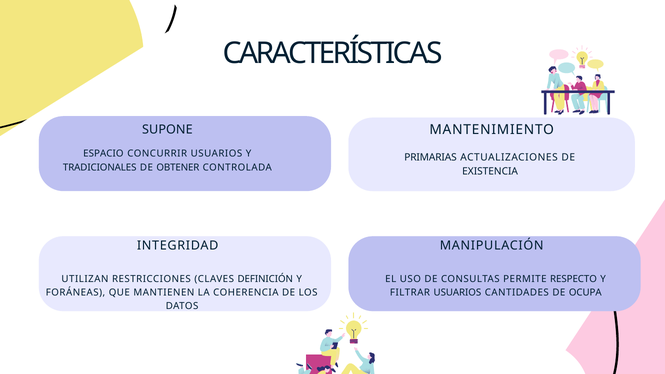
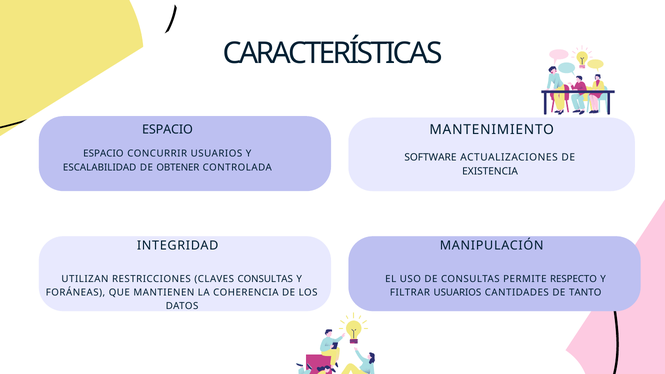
SUPONE at (167, 129): SUPONE -> ESPACIO
PRIMARIAS: PRIMARIAS -> SOFTWARE
TRADICIONALES: TRADICIONALES -> ESCALABILIDAD
CLAVES DEFINICIÓN: DEFINICIÓN -> CONSULTAS
OCUPA: OCUPA -> TANTO
